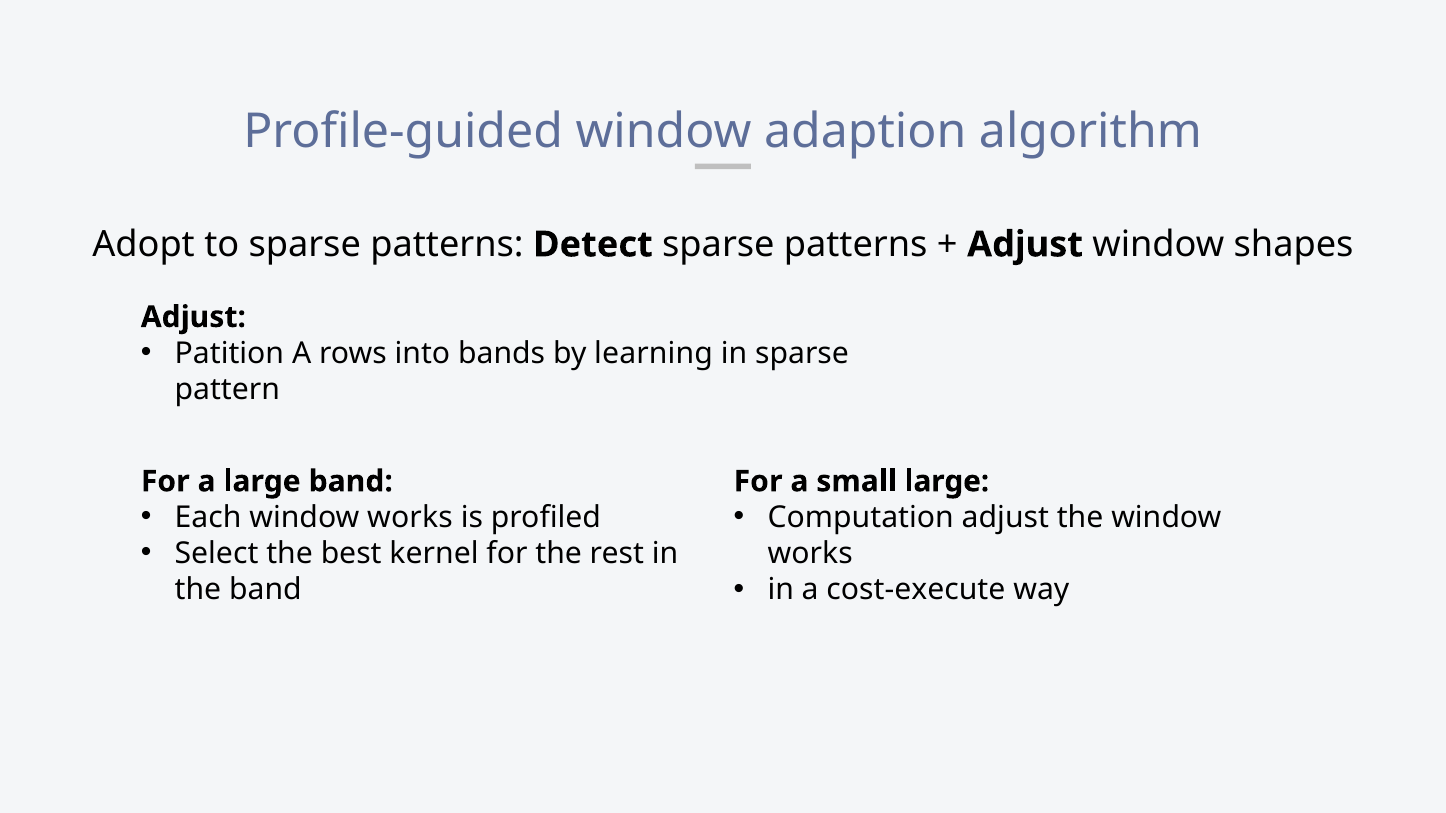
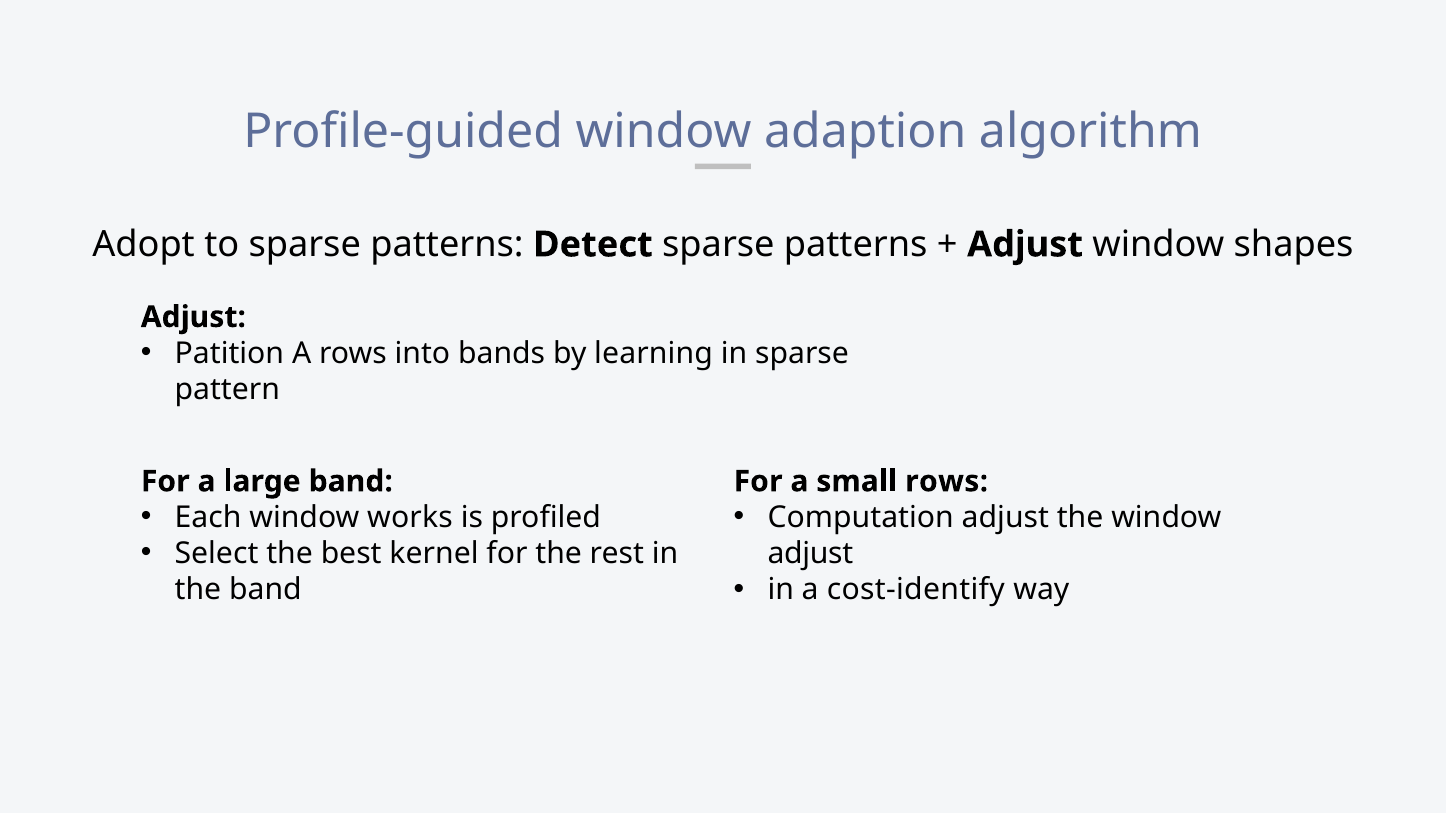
small large: large -> rows
works at (810, 554): works -> adjust
cost-execute: cost-execute -> cost-identify
